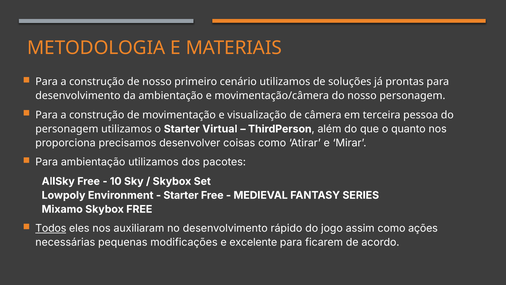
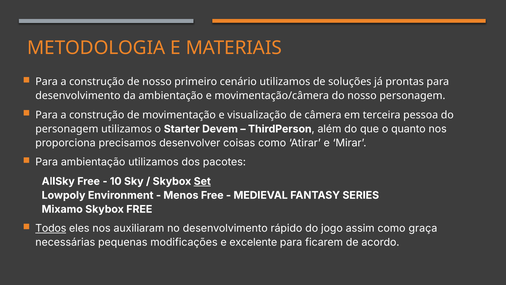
Virtual: Virtual -> Devem
Set underline: none -> present
Starter at (181, 195): Starter -> Menos
ações: ações -> graça
